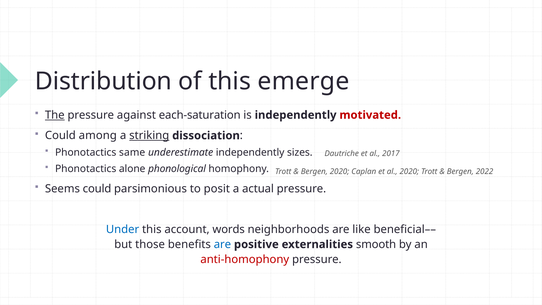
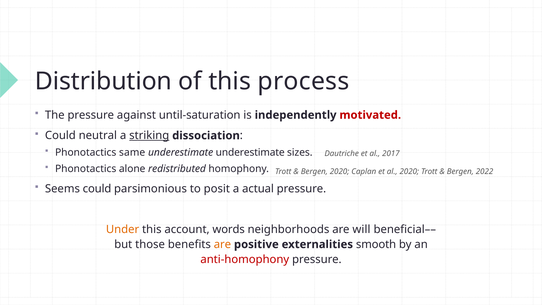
emerge: emerge -> process
The underline: present -> none
each-saturation: each-saturation -> until-saturation
among: among -> neutral
underestimate independently: independently -> underestimate
phonological: phonological -> redistributed
Under colour: blue -> orange
like: like -> will
are at (222, 244) colour: blue -> orange
